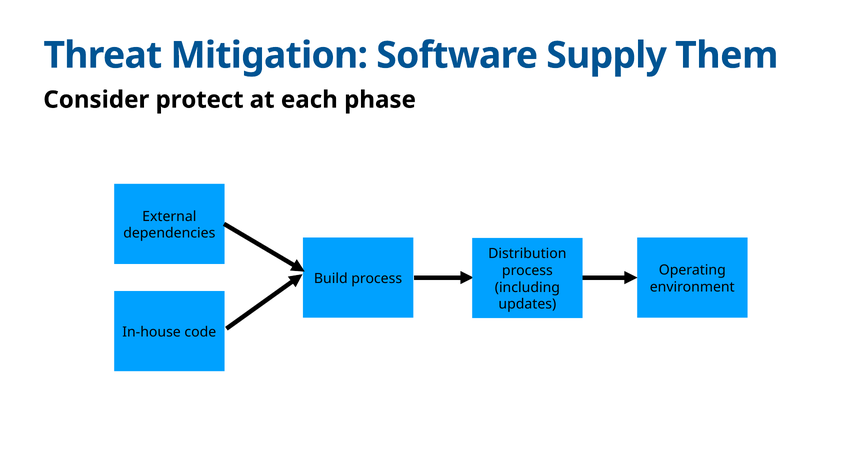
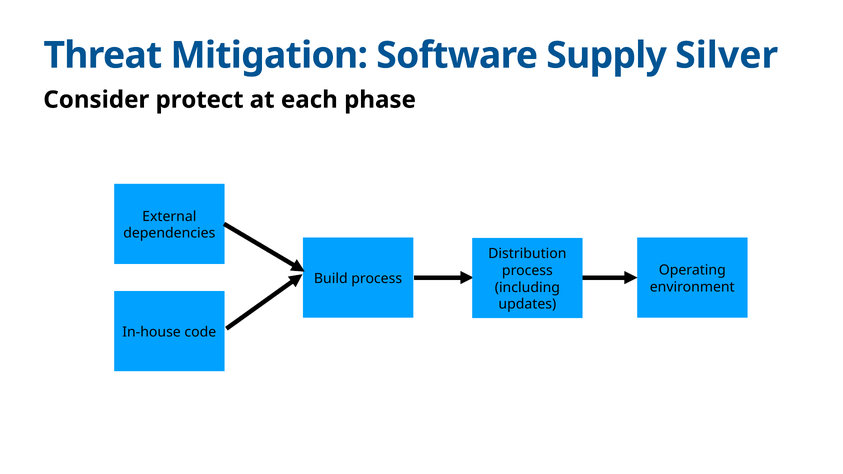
Them: Them -> Silver
